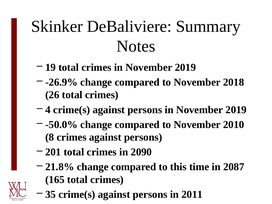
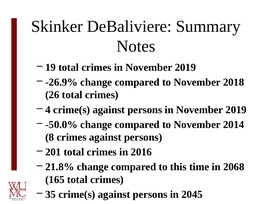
2010: 2010 -> 2014
2090: 2090 -> 2016
2087: 2087 -> 2068
2011: 2011 -> 2045
